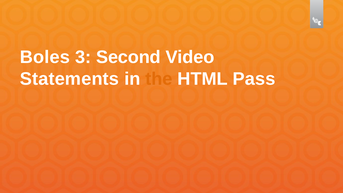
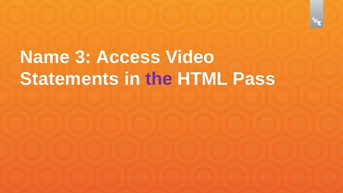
Boles: Boles -> Name
Second: Second -> Access
the colour: orange -> purple
